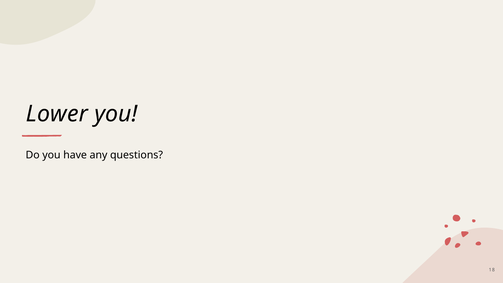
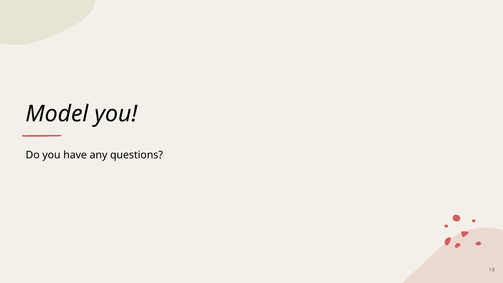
Lower: Lower -> Model
